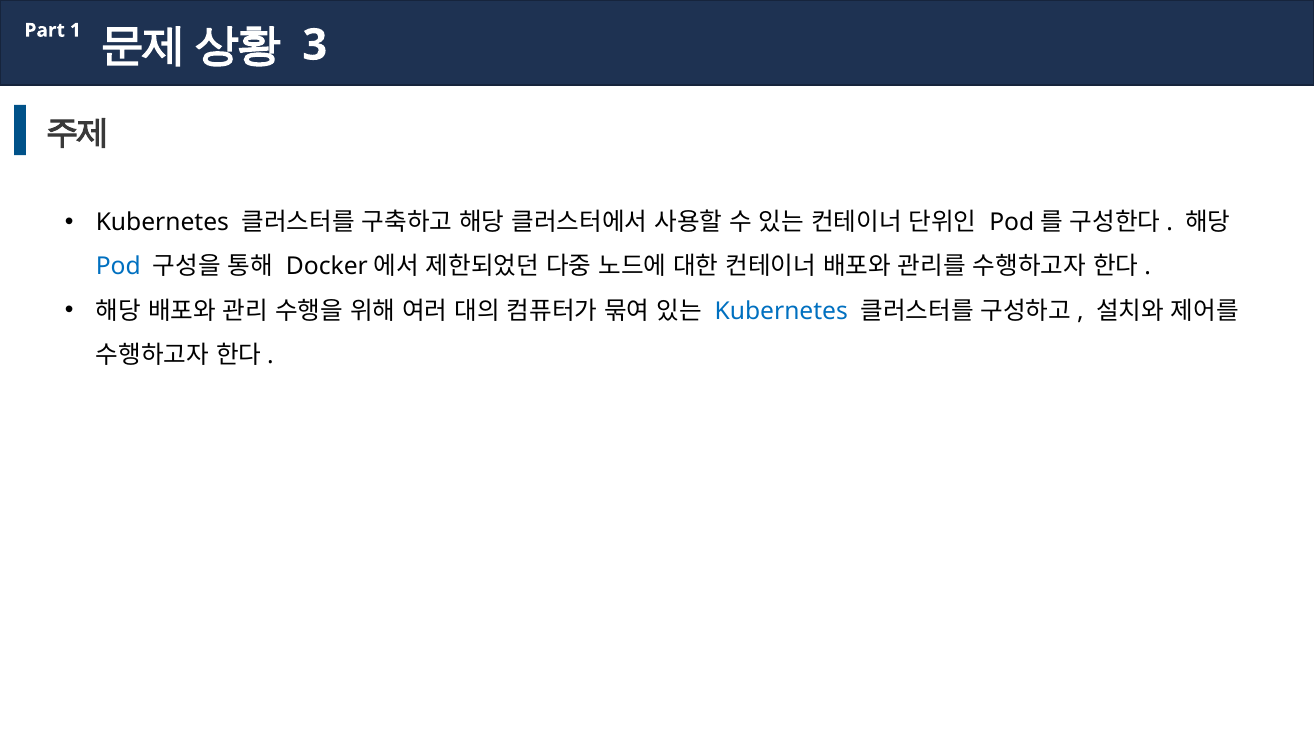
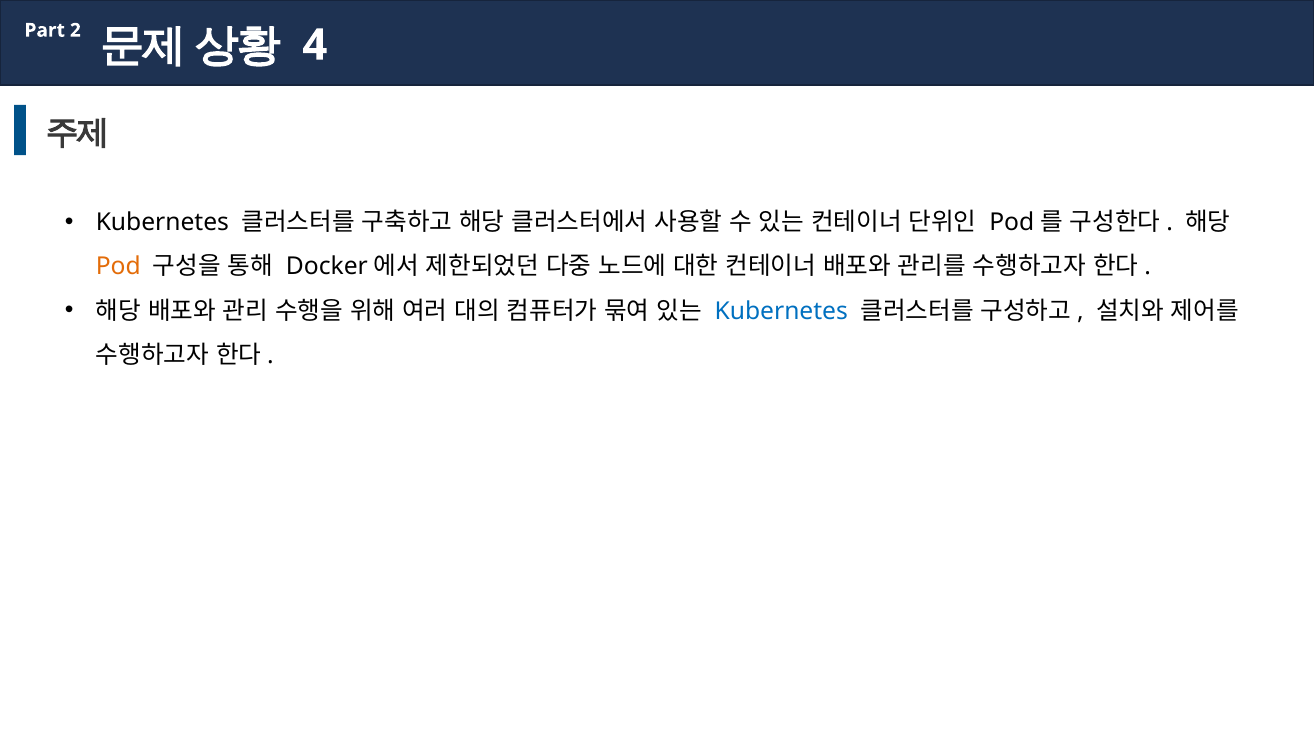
1: 1 -> 2
3: 3 -> 4
Pod colour: blue -> orange
